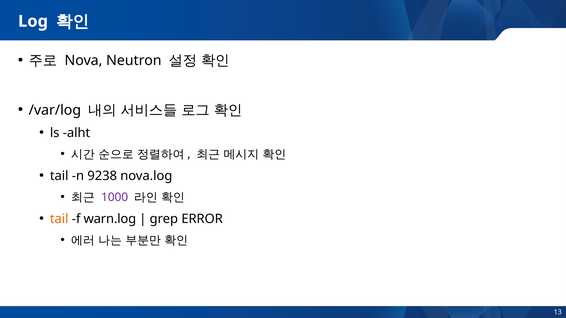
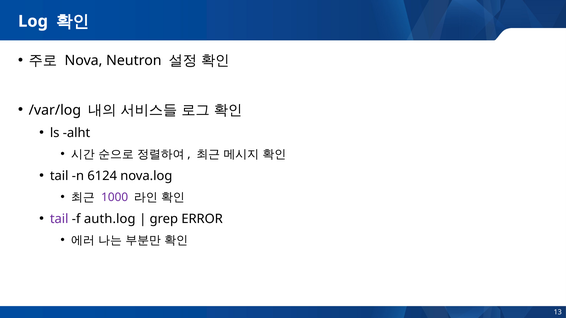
9238: 9238 -> 6124
tail at (59, 219) colour: orange -> purple
warn.log: warn.log -> auth.log
